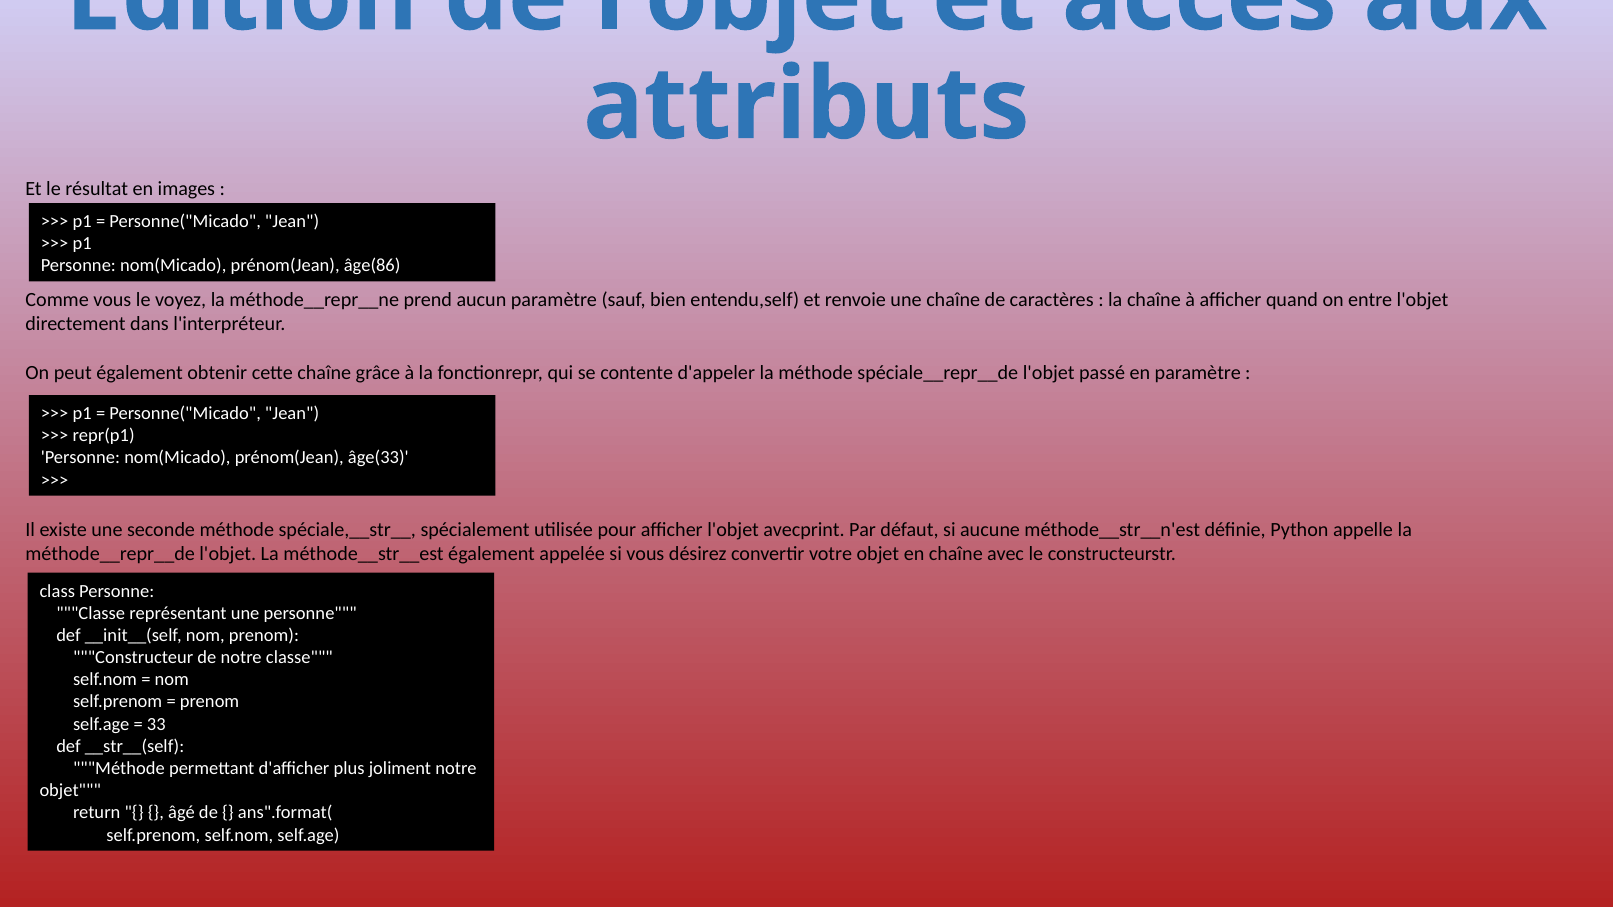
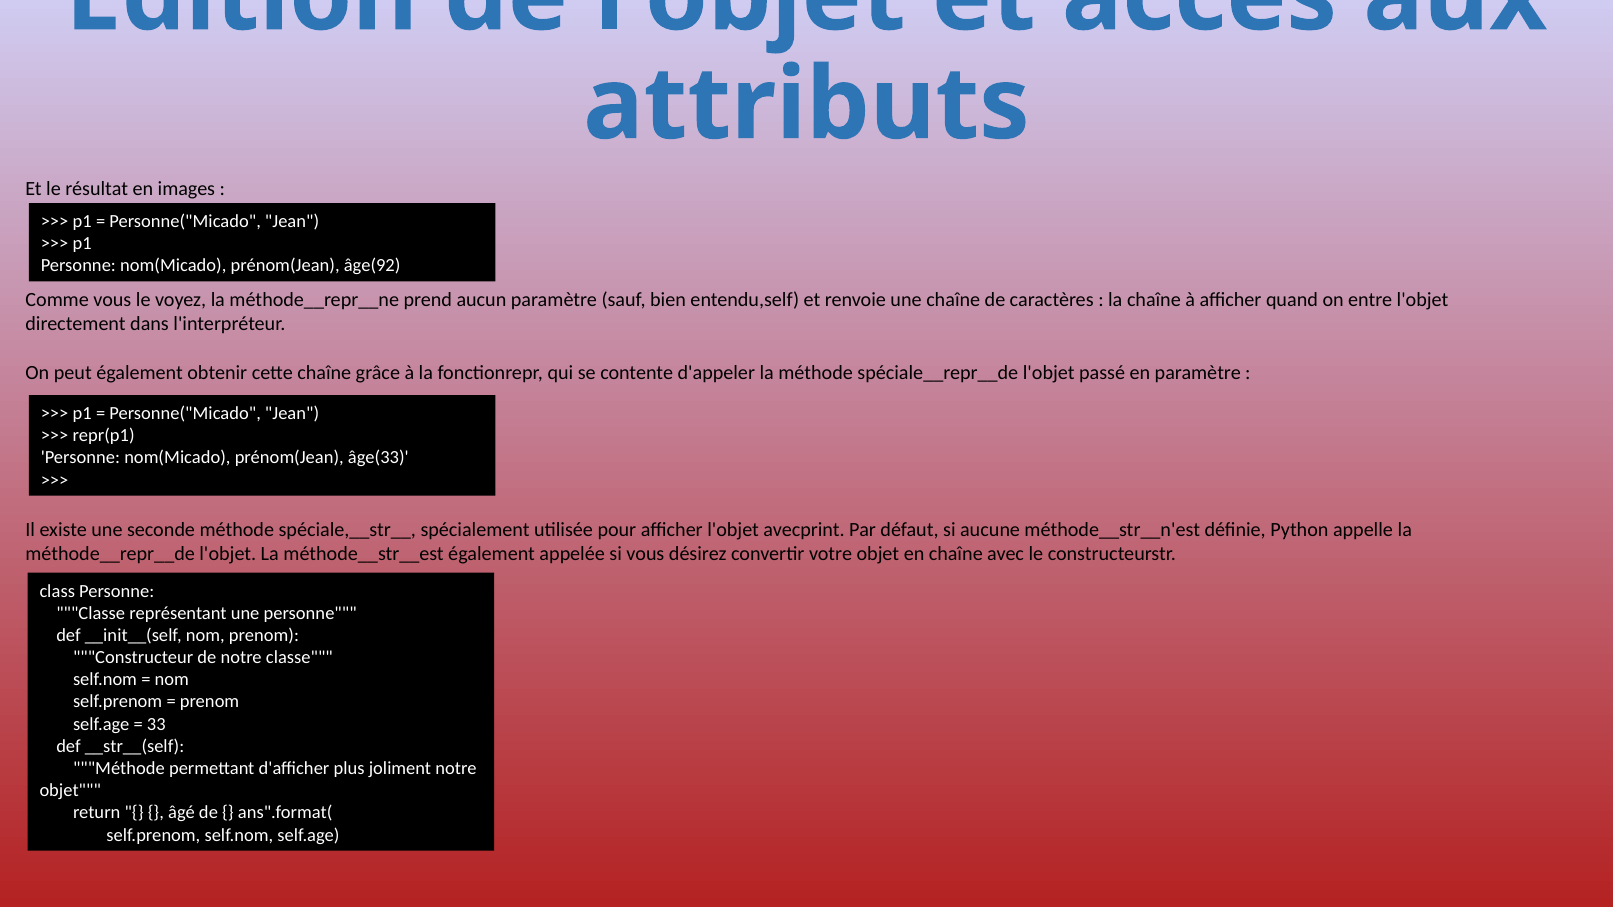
âge(86: âge(86 -> âge(92
